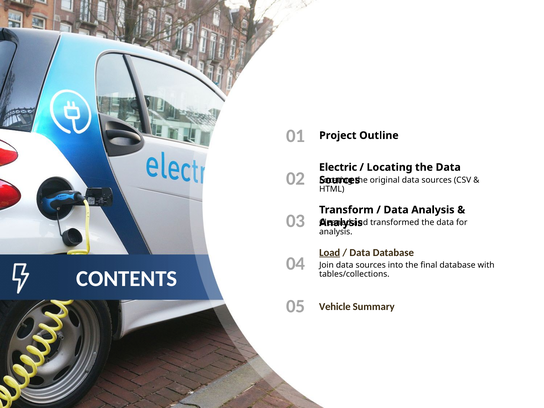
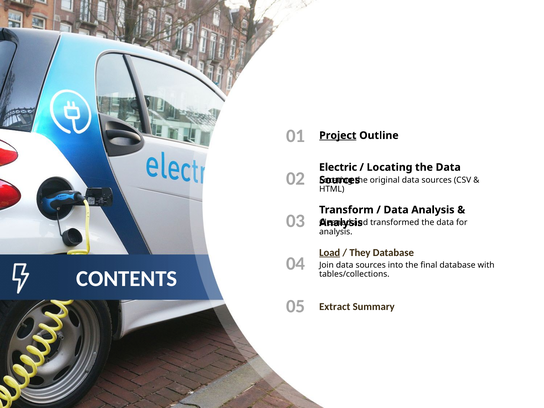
Project underline: none -> present
Data at (360, 253): Data -> They
Vehicle: Vehicle -> Extract
